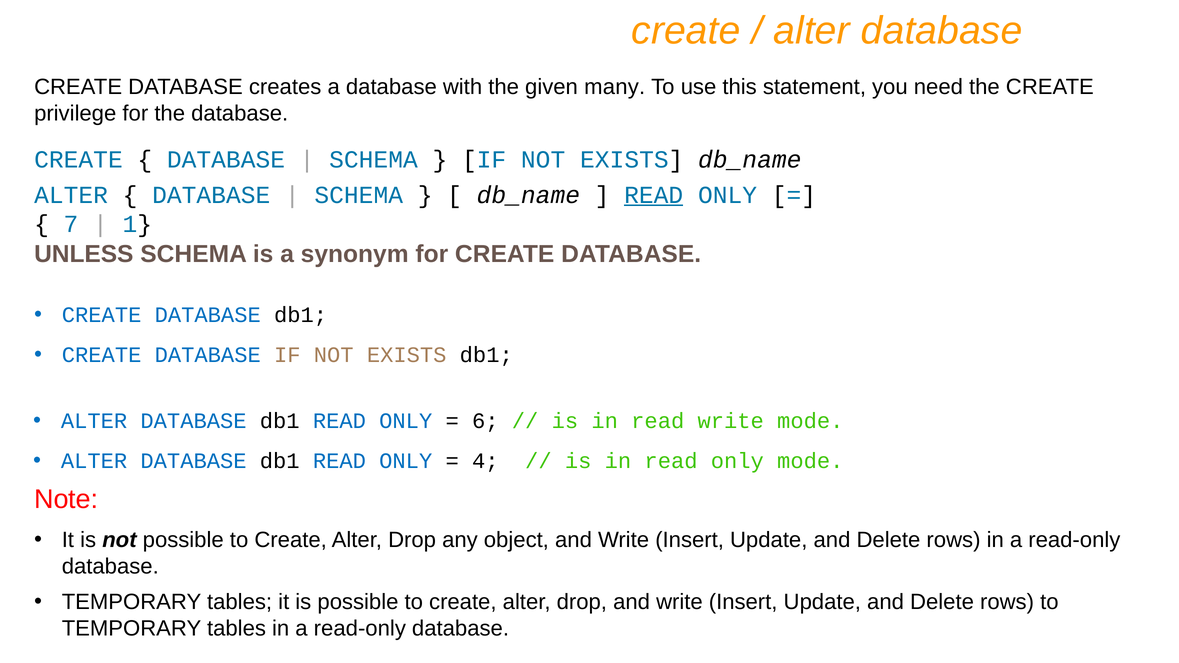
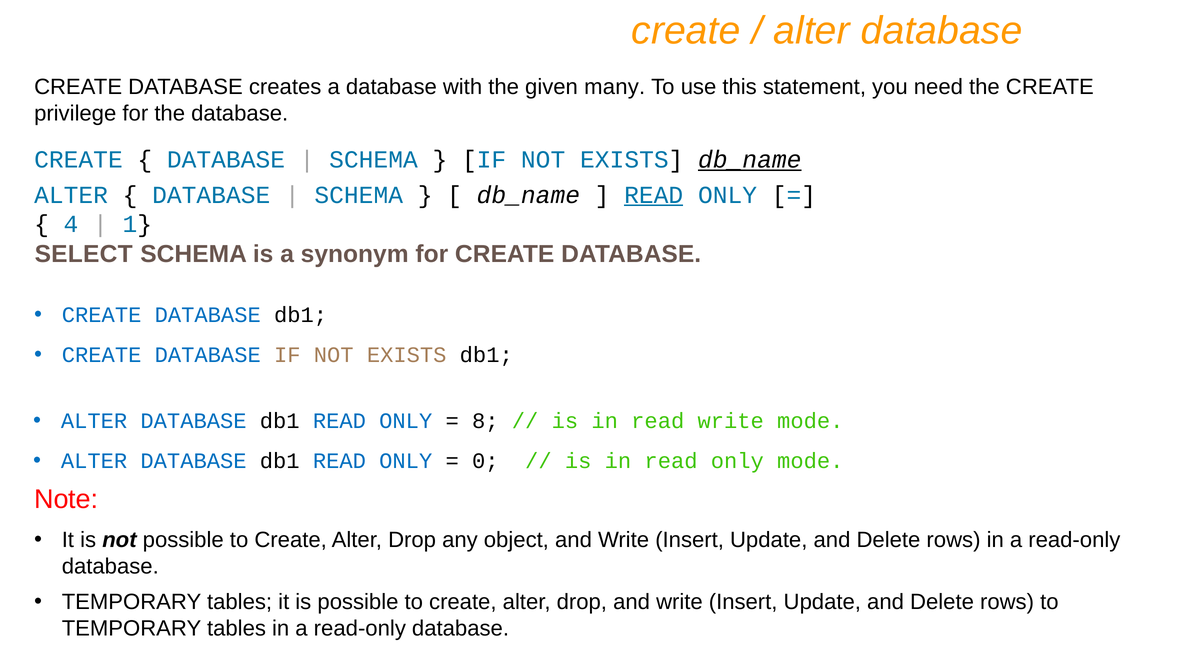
db_name at (750, 160) underline: none -> present
7: 7 -> 4
UNLESS: UNLESS -> SELECT
6: 6 -> 8
4: 4 -> 0
